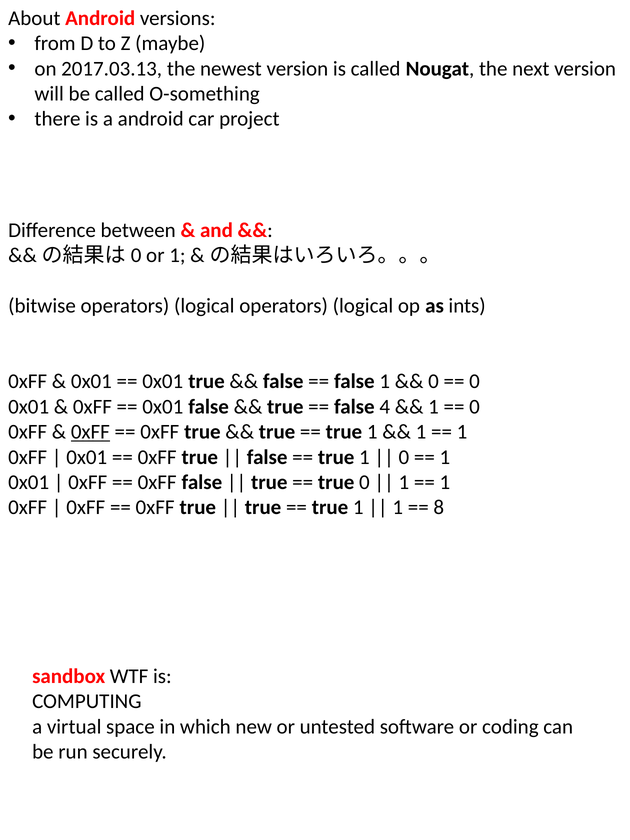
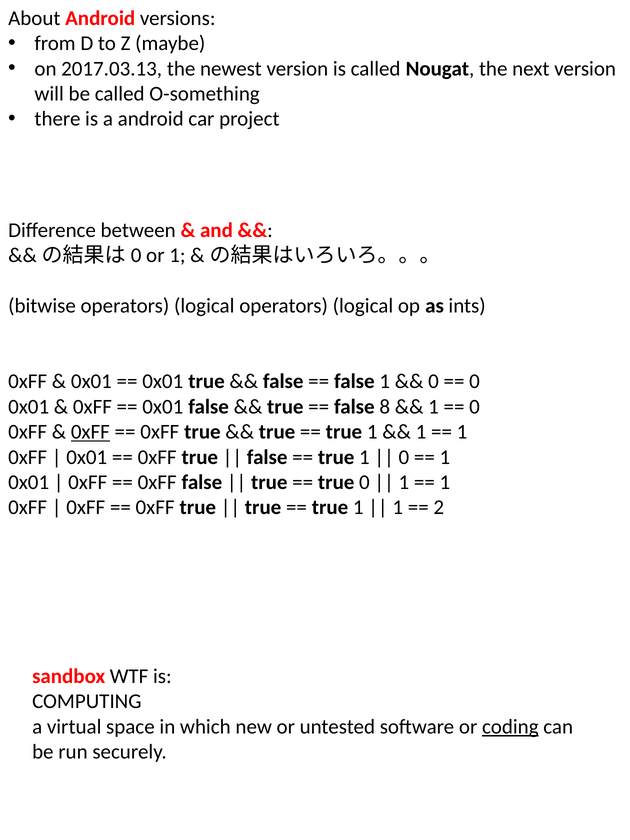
4: 4 -> 8
8: 8 -> 2
coding underline: none -> present
